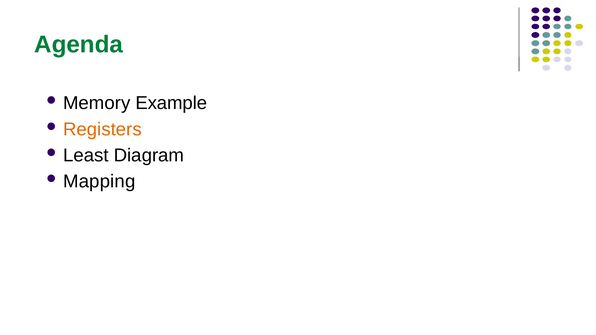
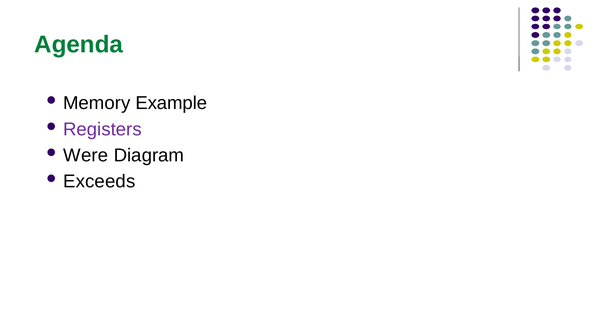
Registers colour: orange -> purple
Least: Least -> Were
Mapping: Mapping -> Exceeds
